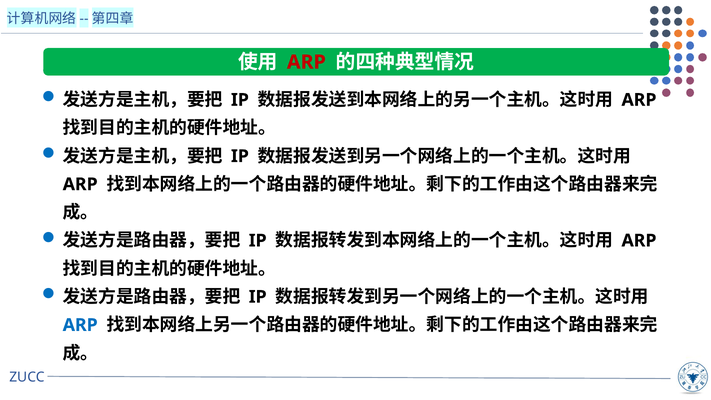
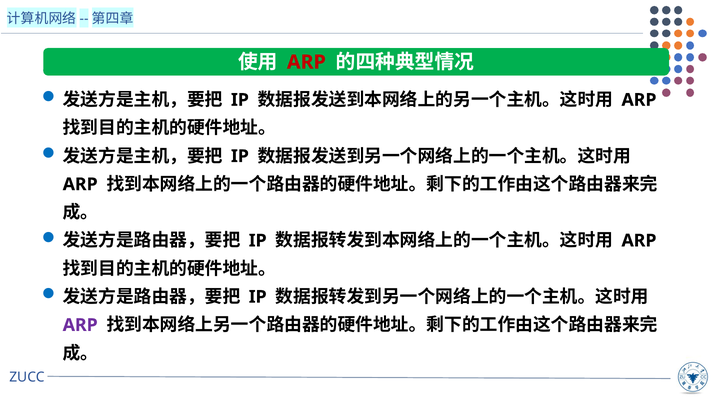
ARP at (80, 325) colour: blue -> purple
